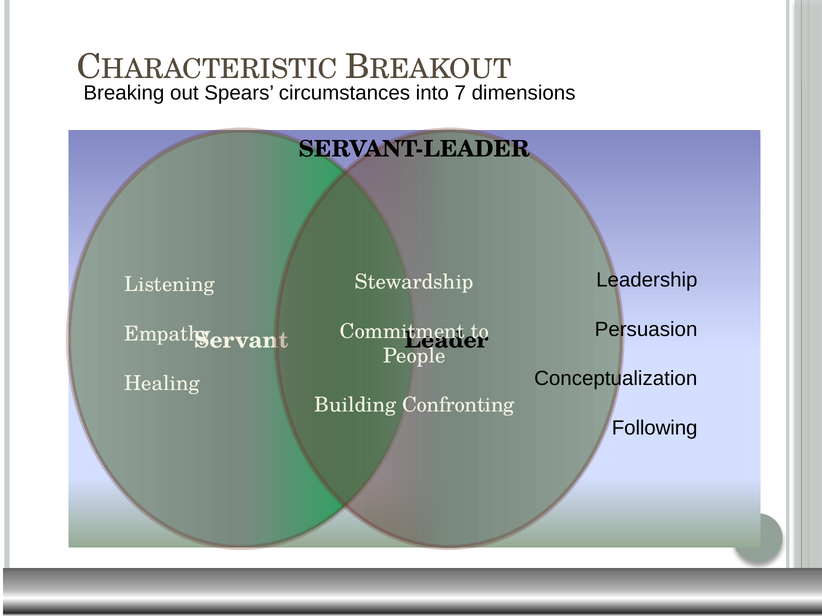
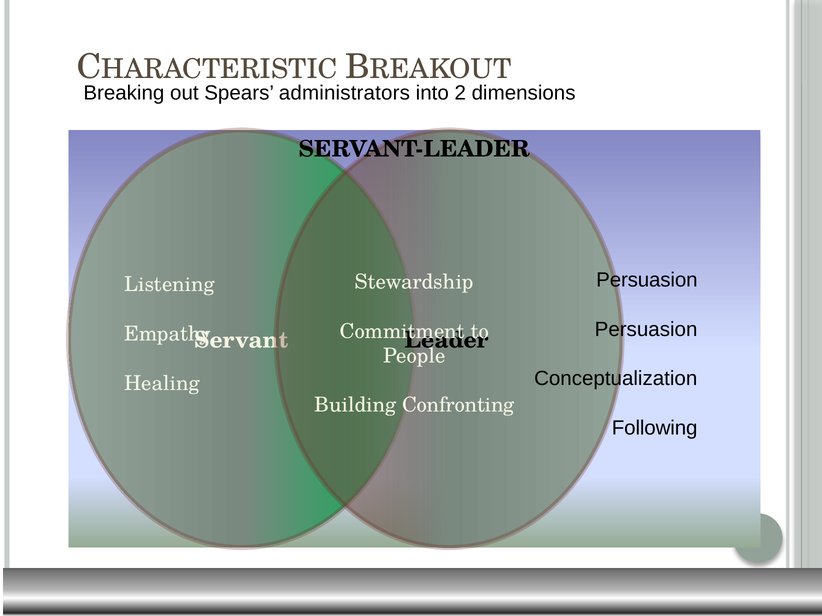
circumstances: circumstances -> administrators
7: 7 -> 2
Leadership at (647, 280): Leadership -> Persuasion
